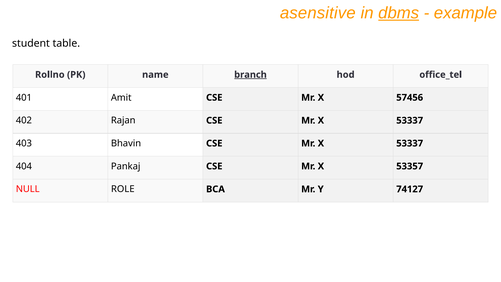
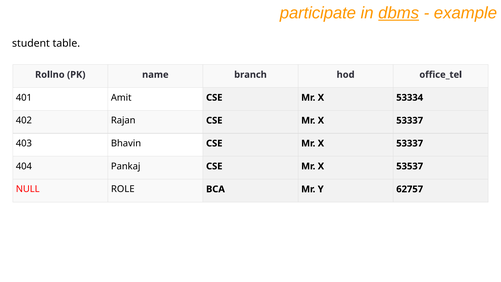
asensitive: asensitive -> participate
branch underline: present -> none
57456: 57456 -> 53334
53357: 53357 -> 53537
74127: 74127 -> 62757
